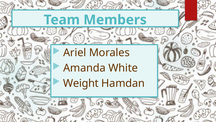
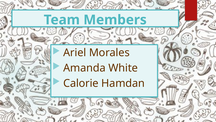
Weight: Weight -> Calorie
